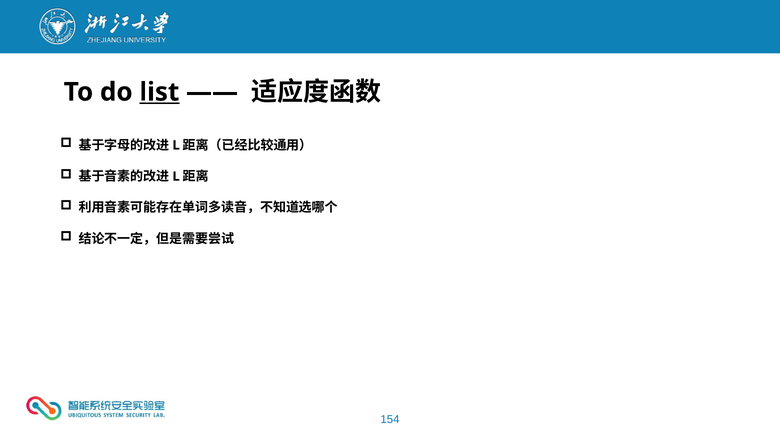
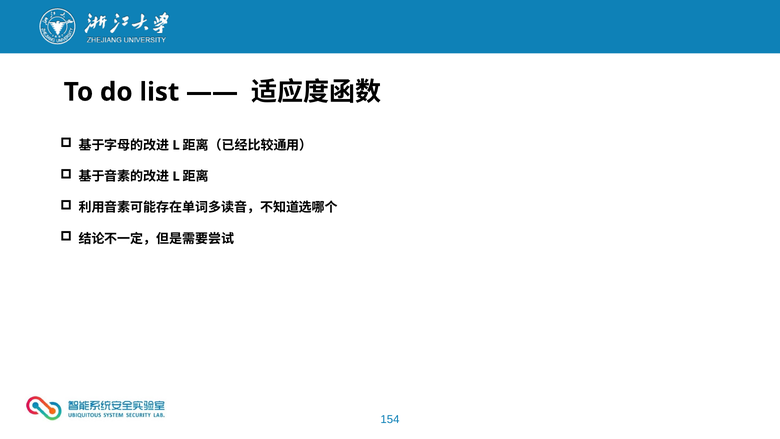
list underline: present -> none
